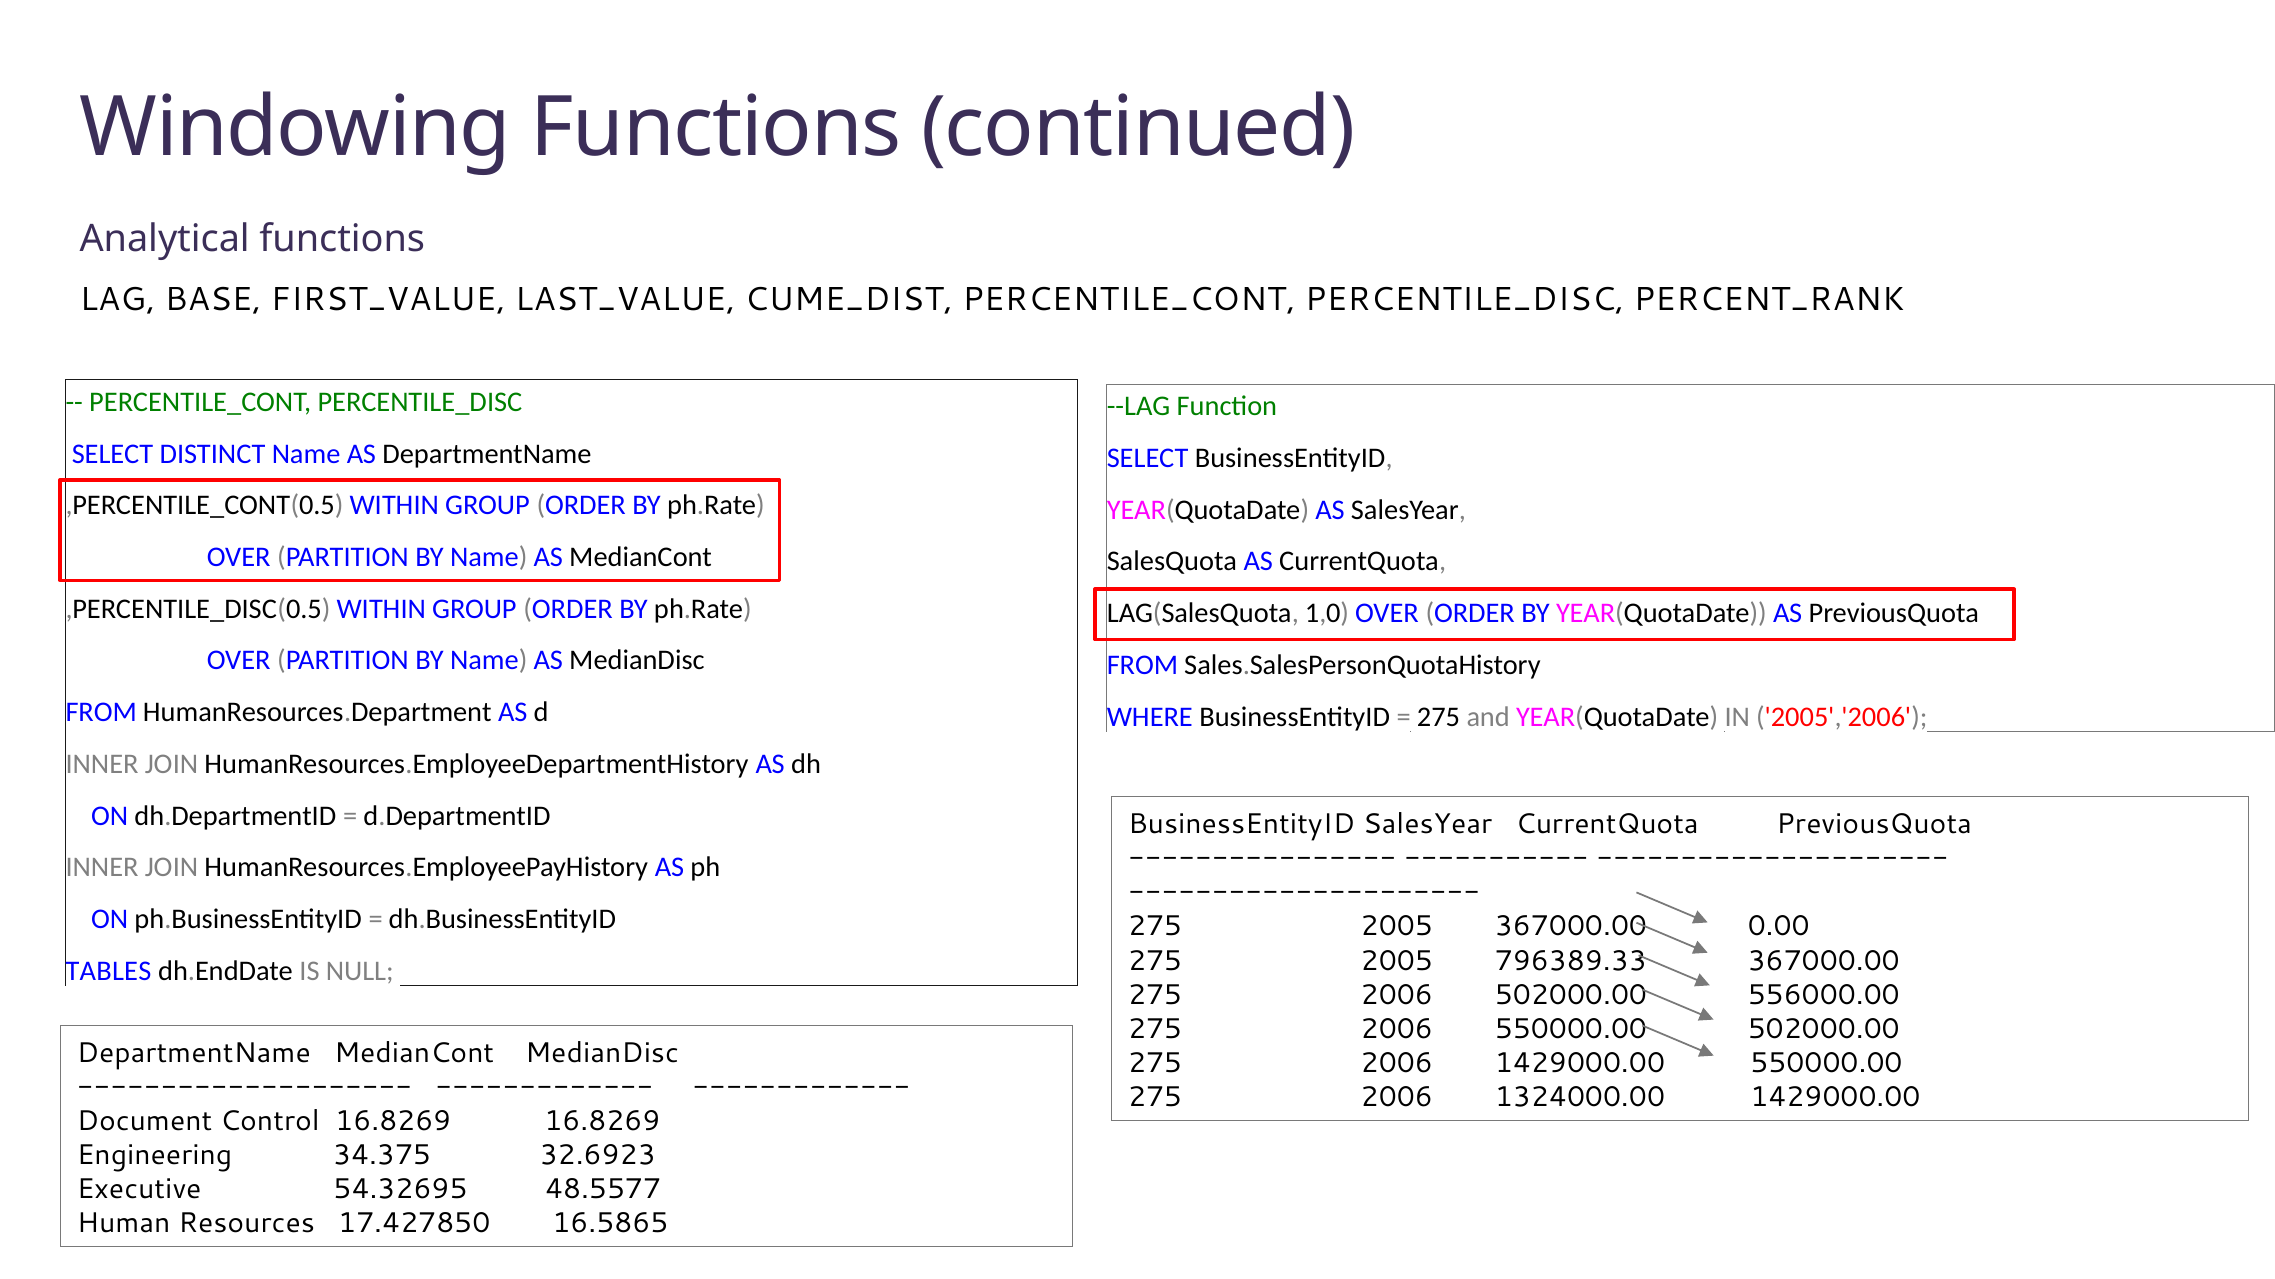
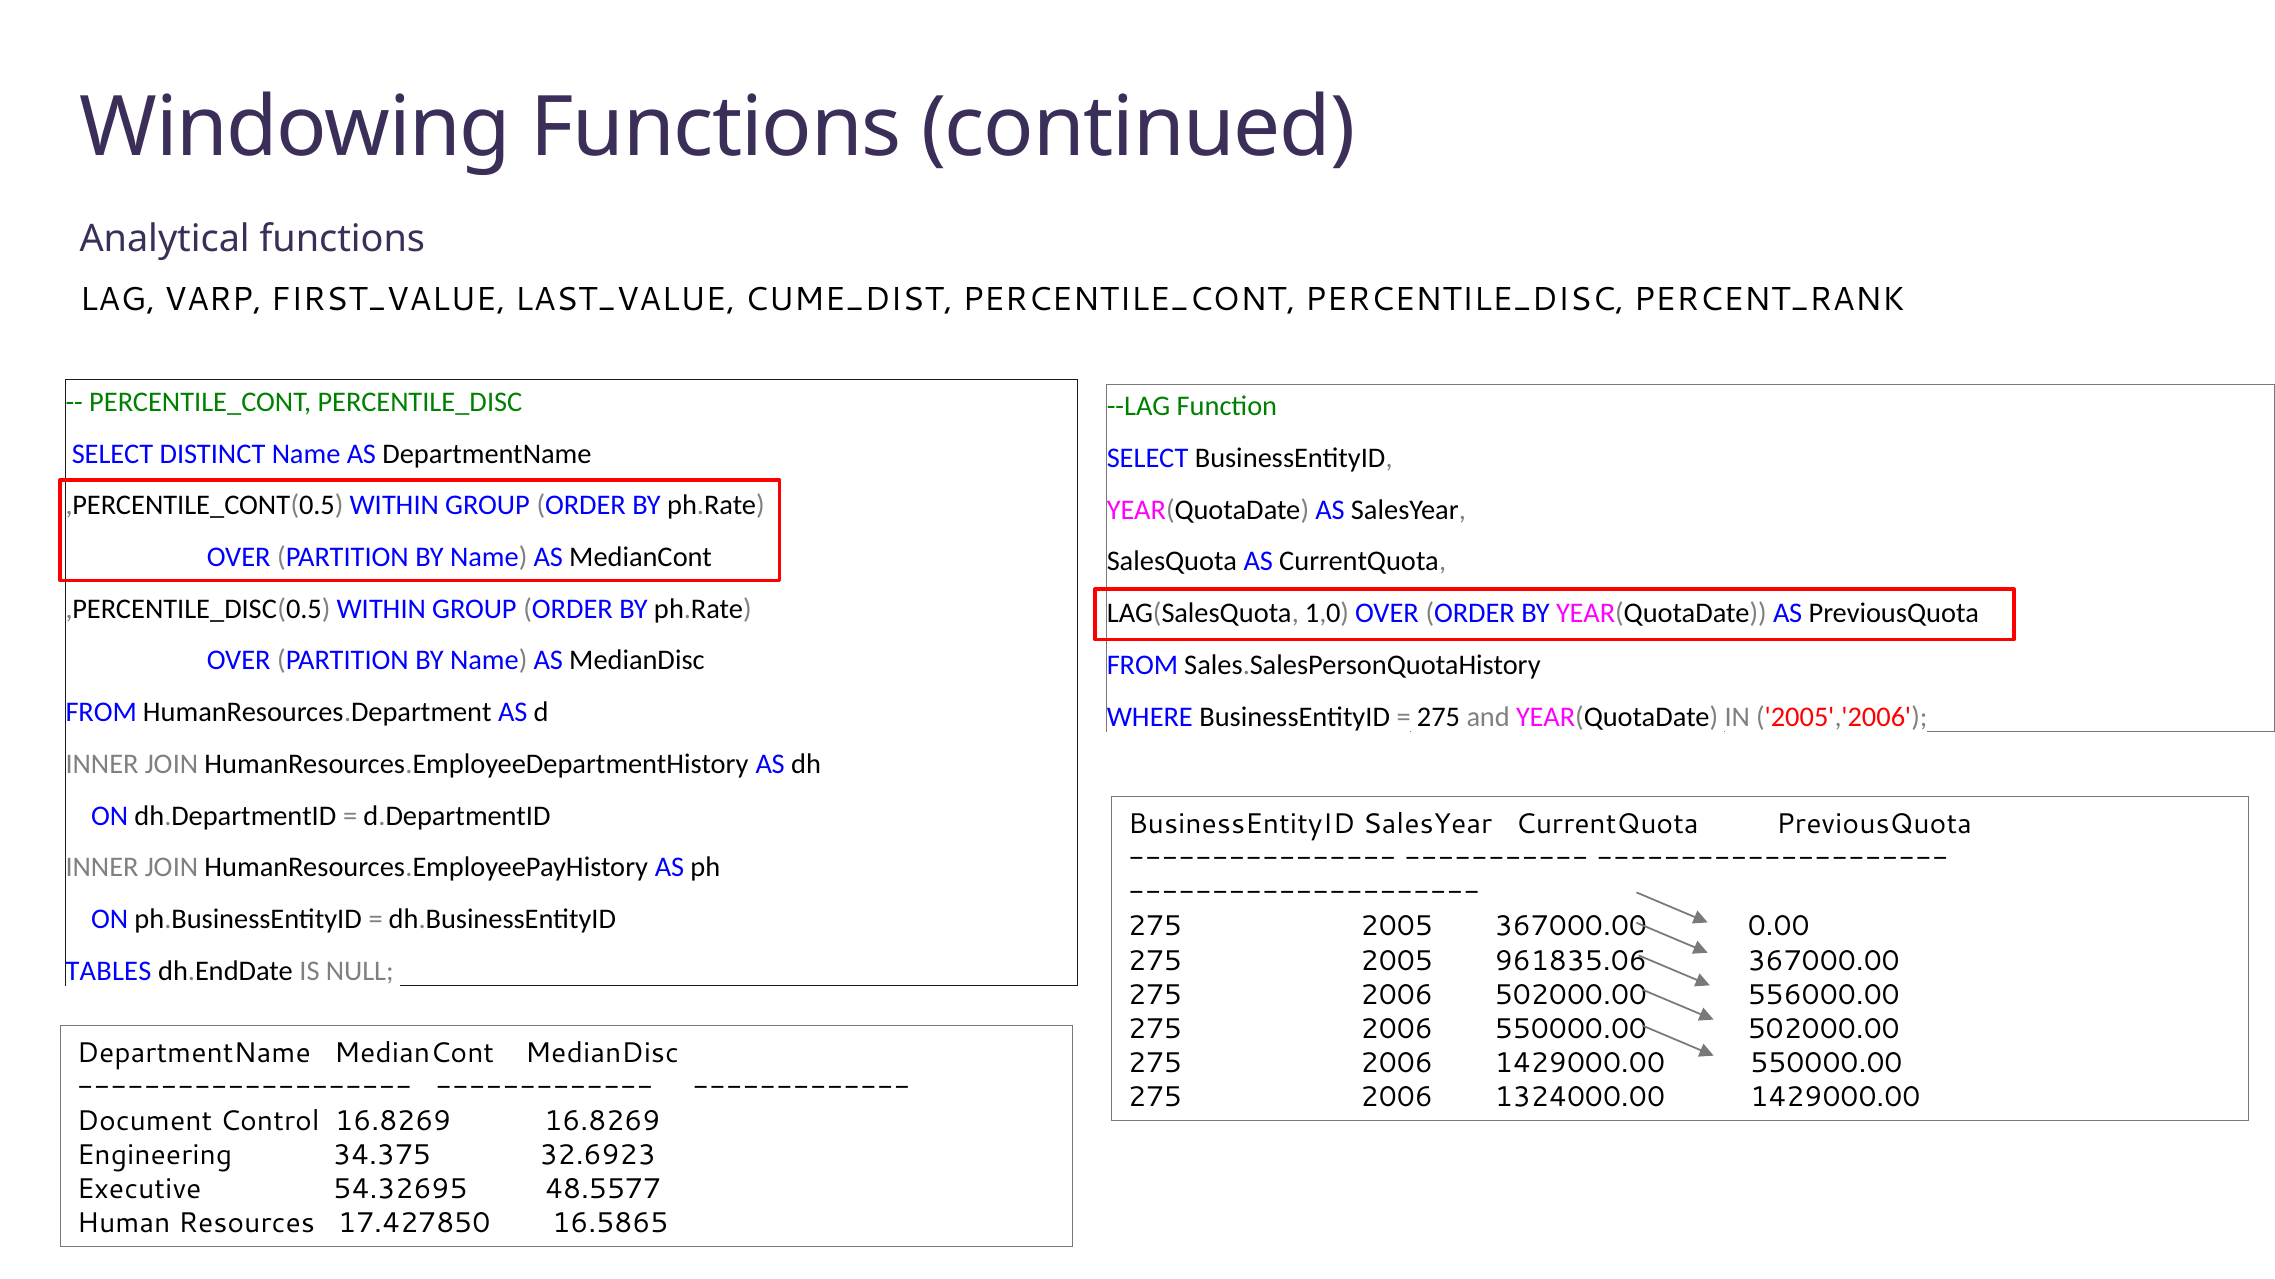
BASE: BASE -> VARP
796389.33: 796389.33 -> 961835.06
